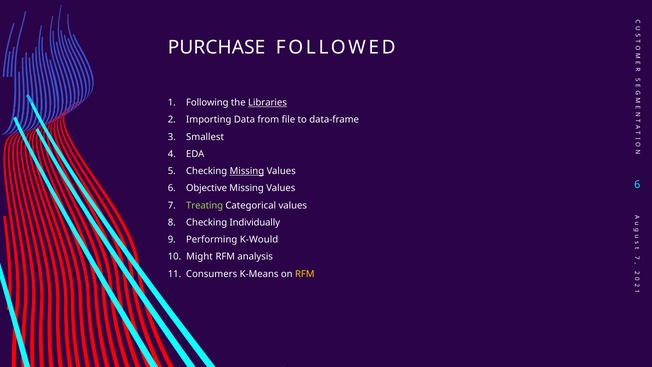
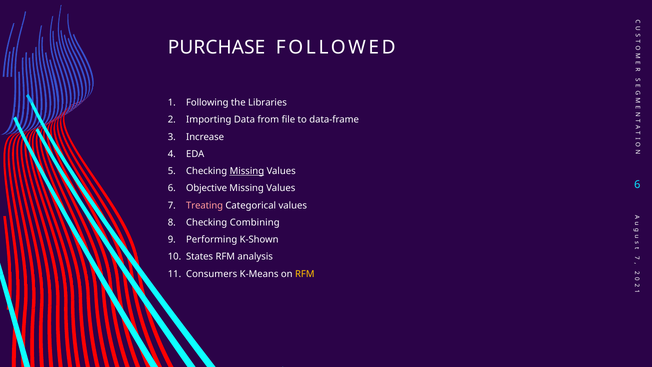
Libraries underline: present -> none
Smallest: Smallest -> Increase
Treating colour: light green -> pink
Individually: Individually -> Combining
K-Would: K-Would -> K-Shown
Might: Might -> States
